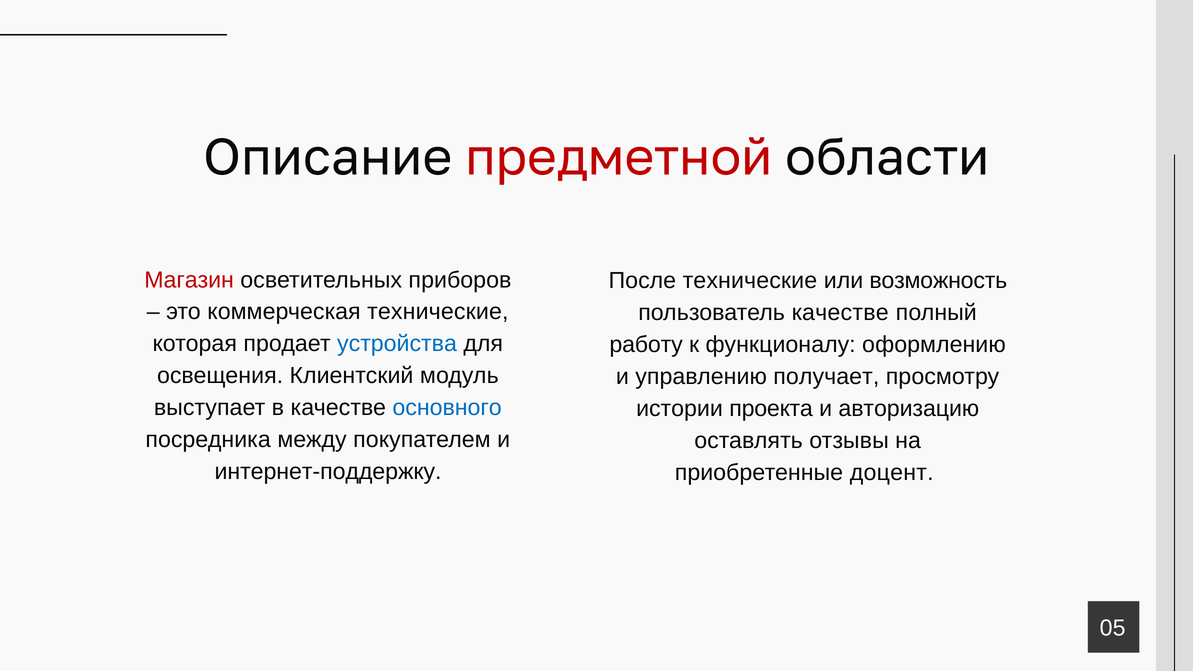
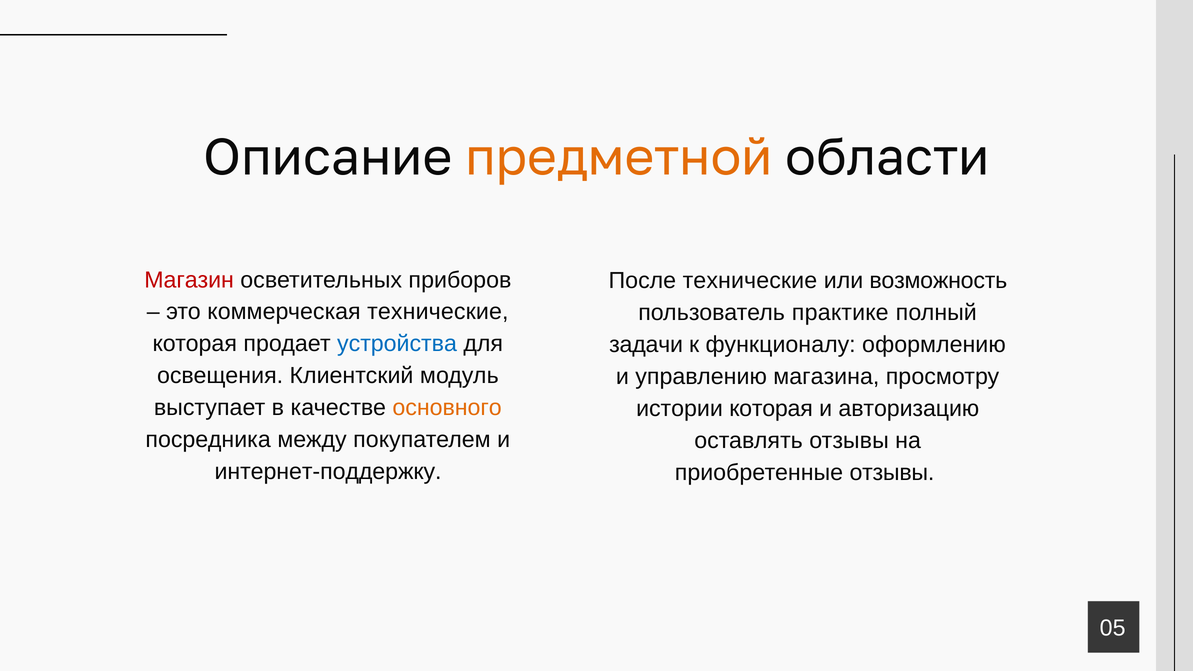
предметной colour: red -> orange
пользователь качестве: качестве -> практике
работу: работу -> задачи
получает: получает -> магазина
основного colour: blue -> orange
истории проекта: проекта -> которая
приобретенные доцент: доцент -> отзывы
